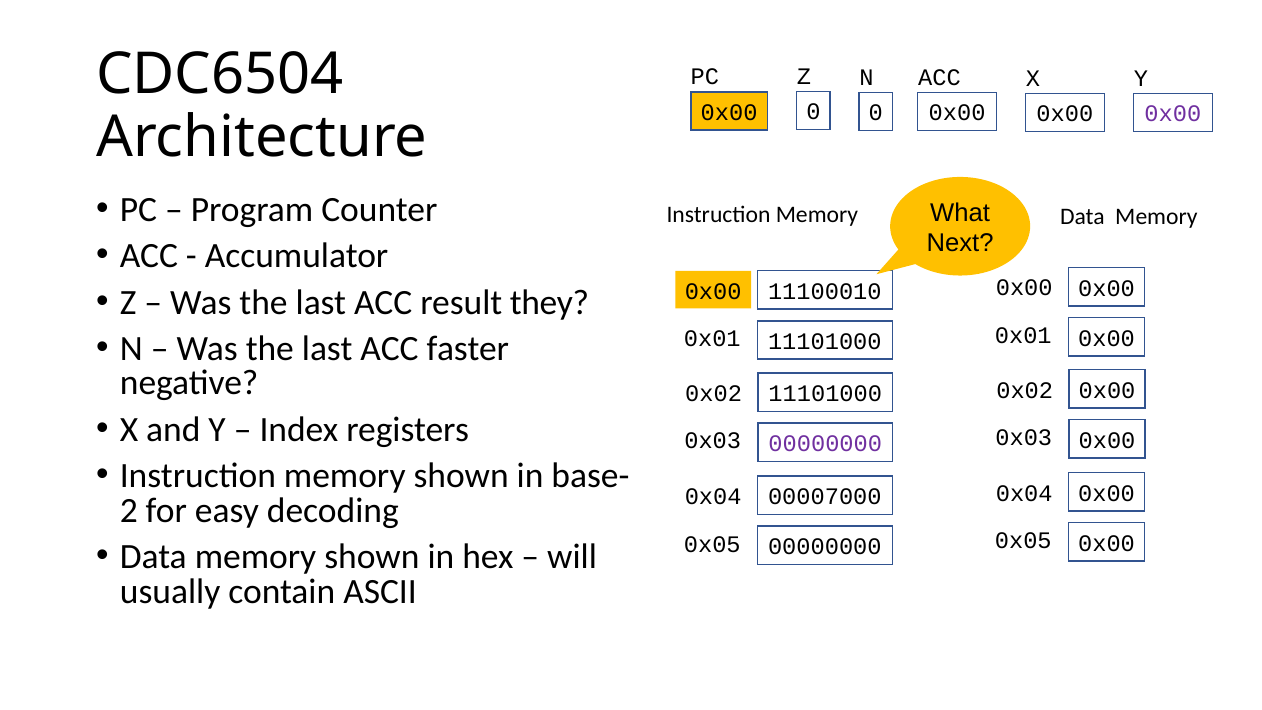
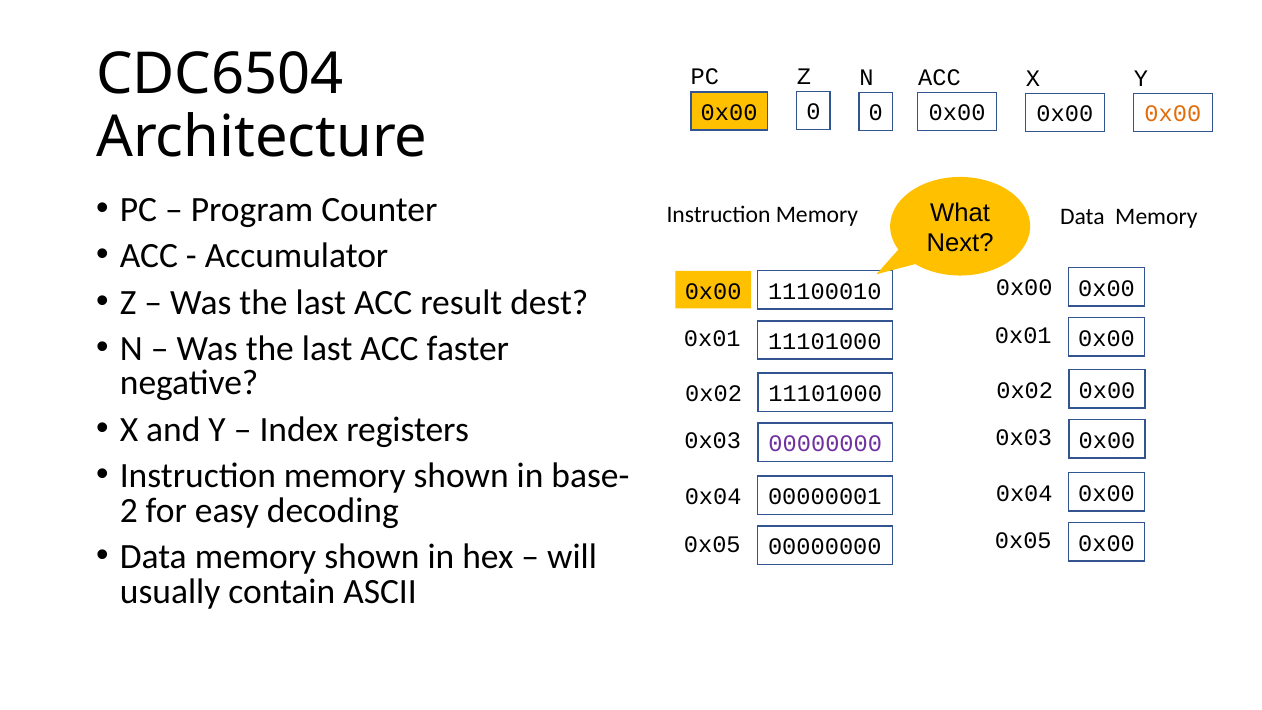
0x00 at (1173, 114) colour: purple -> orange
they: they -> dest
00007000: 00007000 -> 00000001
